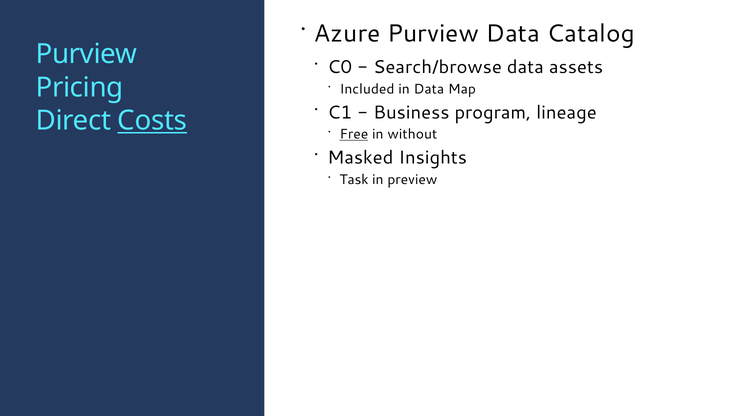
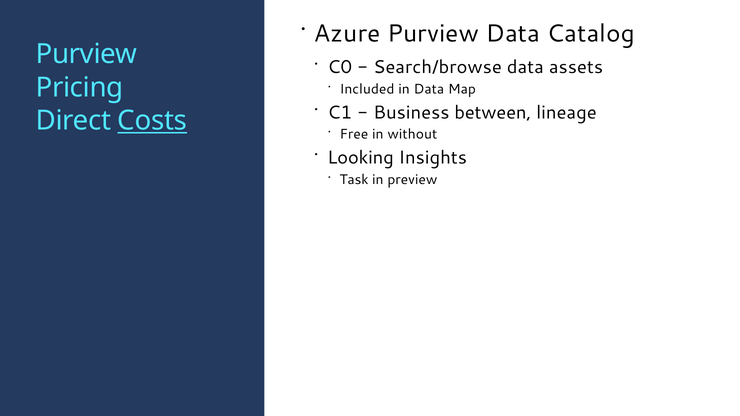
program: program -> between
Free underline: present -> none
Masked: Masked -> Looking
